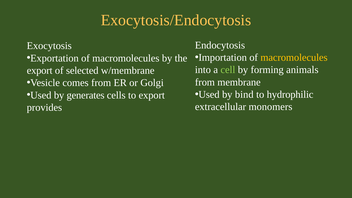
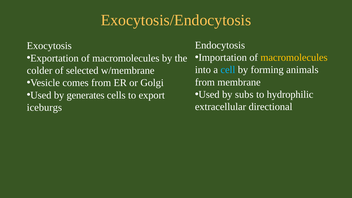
cell colour: light green -> light blue
export at (40, 70): export -> colder
bind: bind -> subs
monomers: monomers -> directional
provides: provides -> iceburgs
